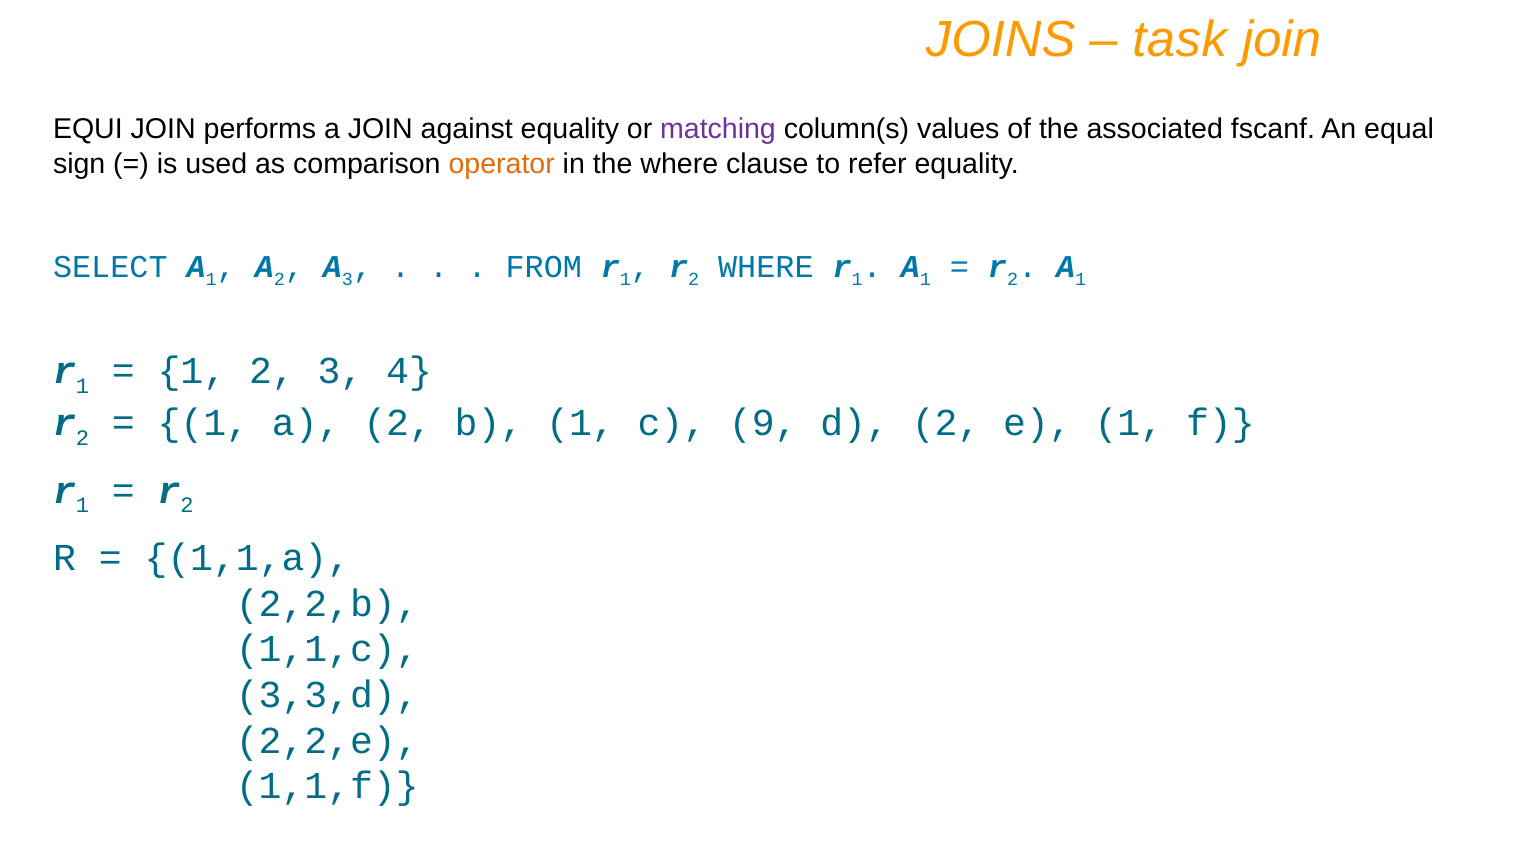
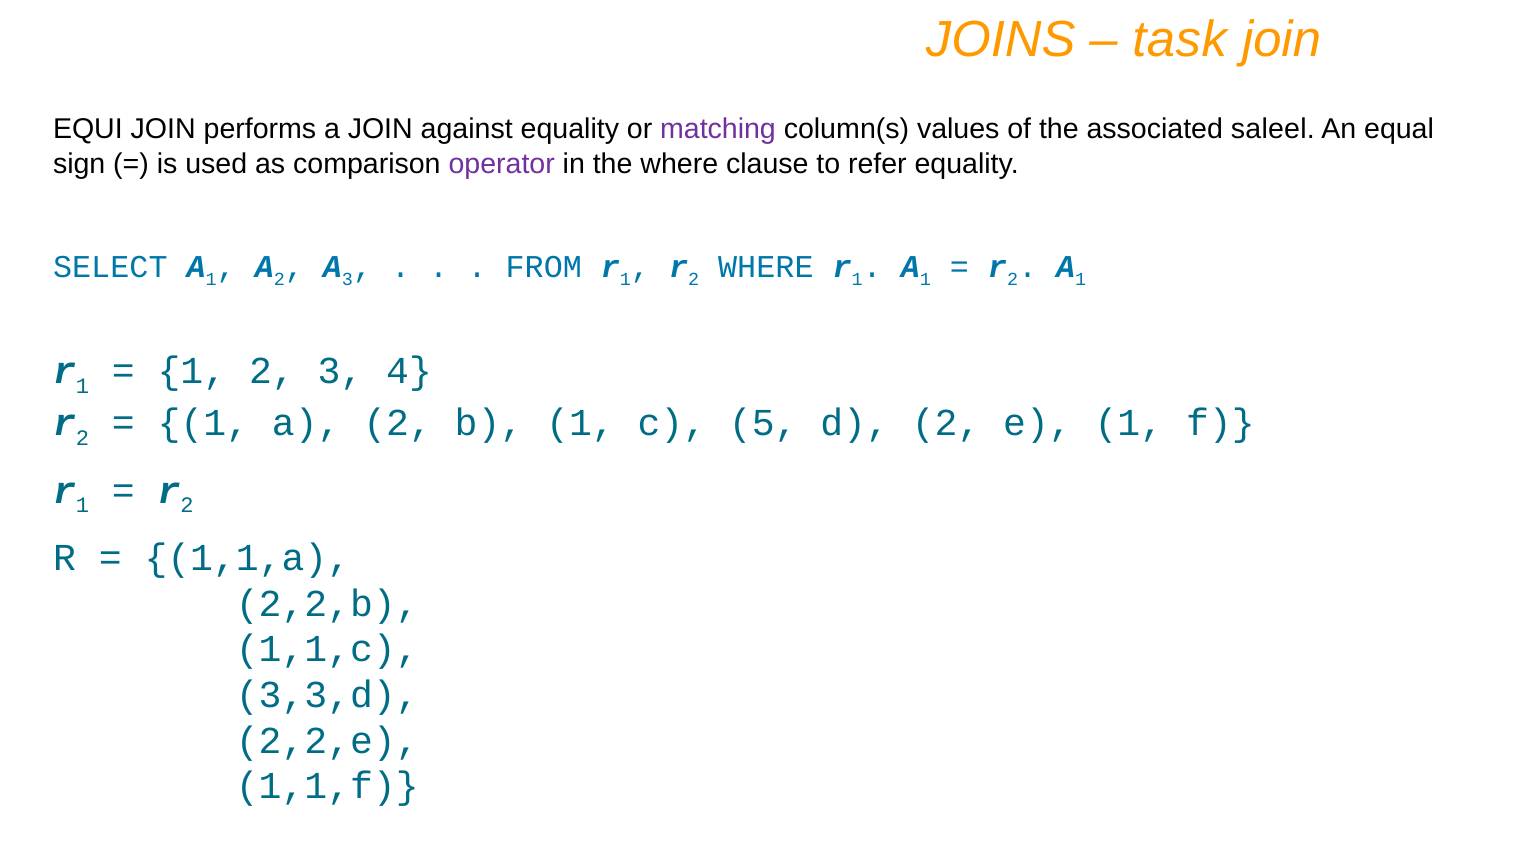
fscanf: fscanf -> saleel
operator colour: orange -> purple
9: 9 -> 5
